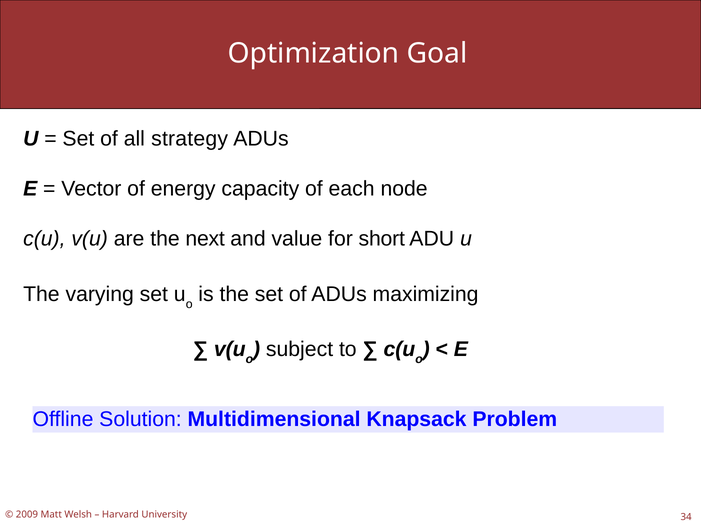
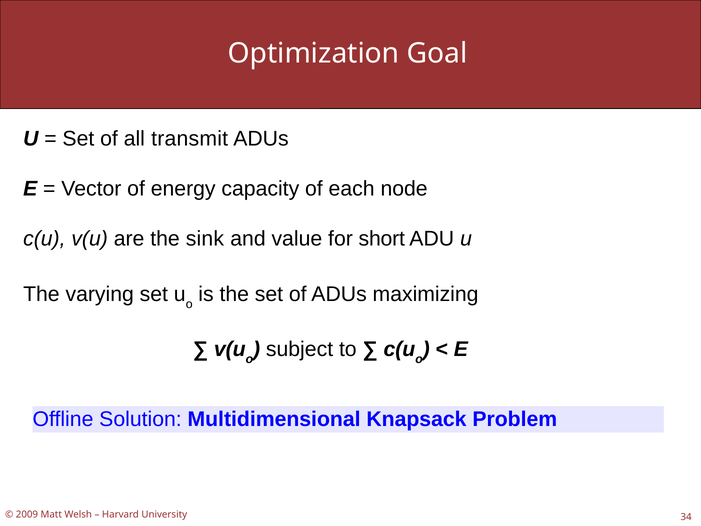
strategy: strategy -> transmit
next: next -> sink
